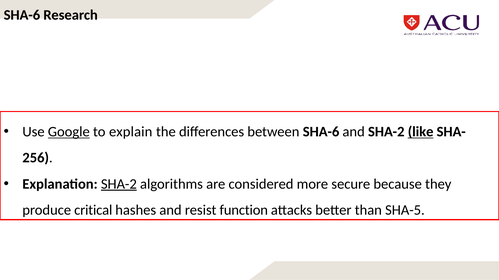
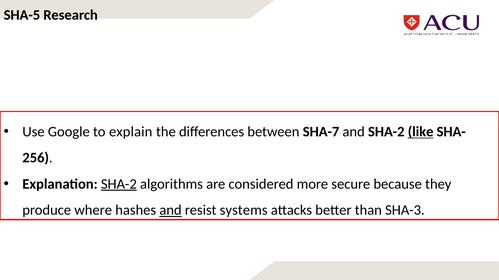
SHA-6 at (22, 15): SHA-6 -> SHA-5
Google underline: present -> none
between SHA-6: SHA-6 -> SHA-7
critical: critical -> where
and at (171, 211) underline: none -> present
function: function -> systems
SHA-5: SHA-5 -> SHA-3
